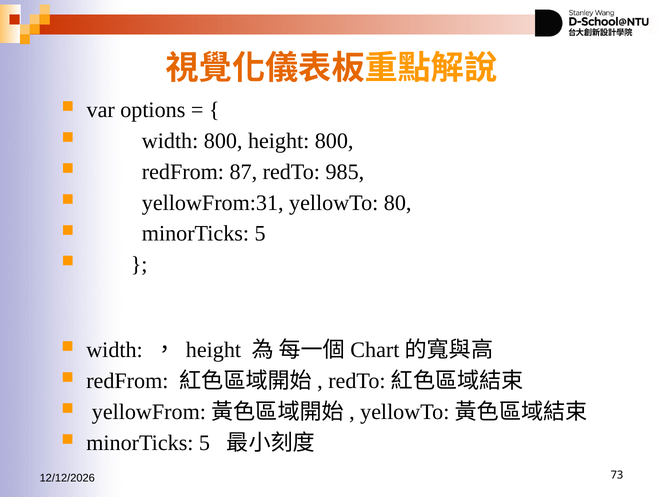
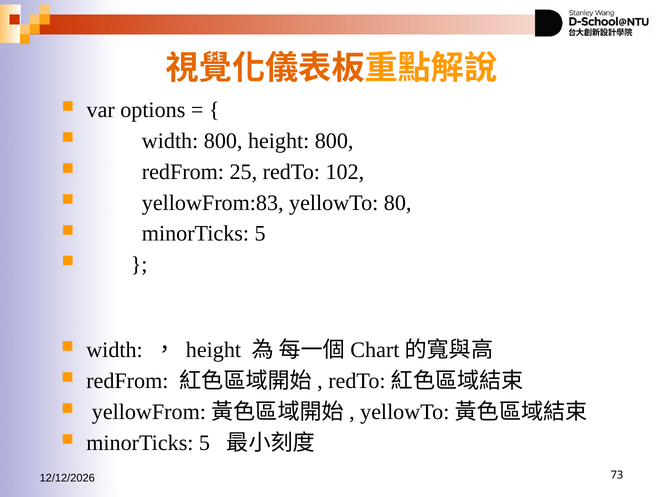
87: 87 -> 25
985: 985 -> 102
yellowFrom:31: yellowFrom:31 -> yellowFrom:83
